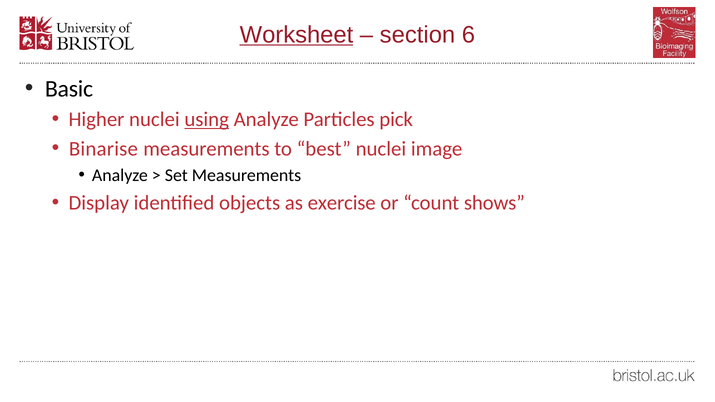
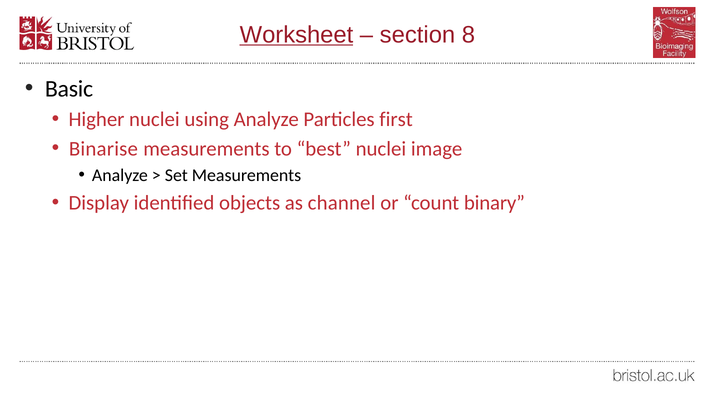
6: 6 -> 8
using underline: present -> none
pick: pick -> first
exercise: exercise -> channel
shows: shows -> binary
